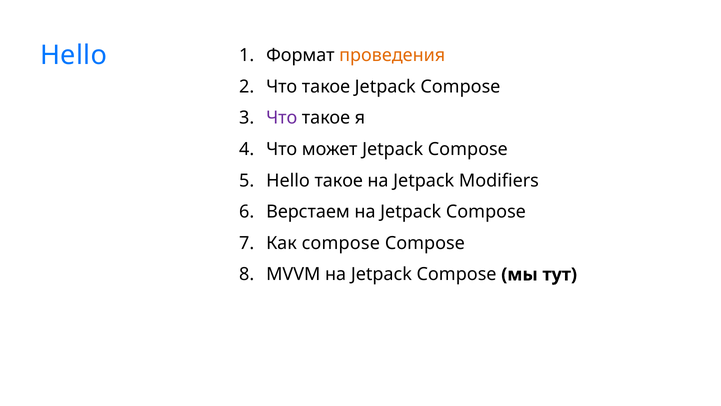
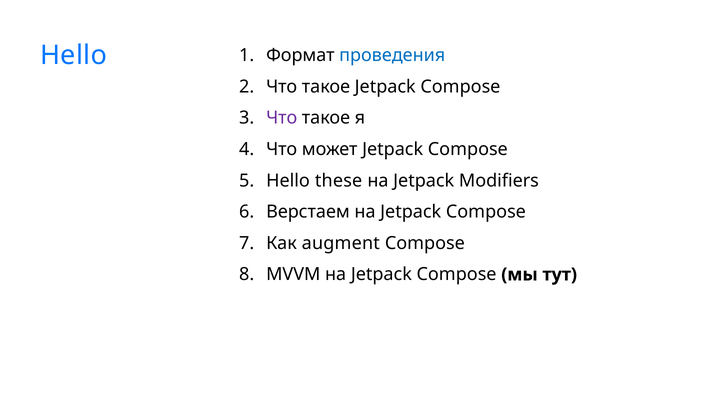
проведения colour: orange -> blue
Hello такое: такое -> these
Как compose: compose -> augment
